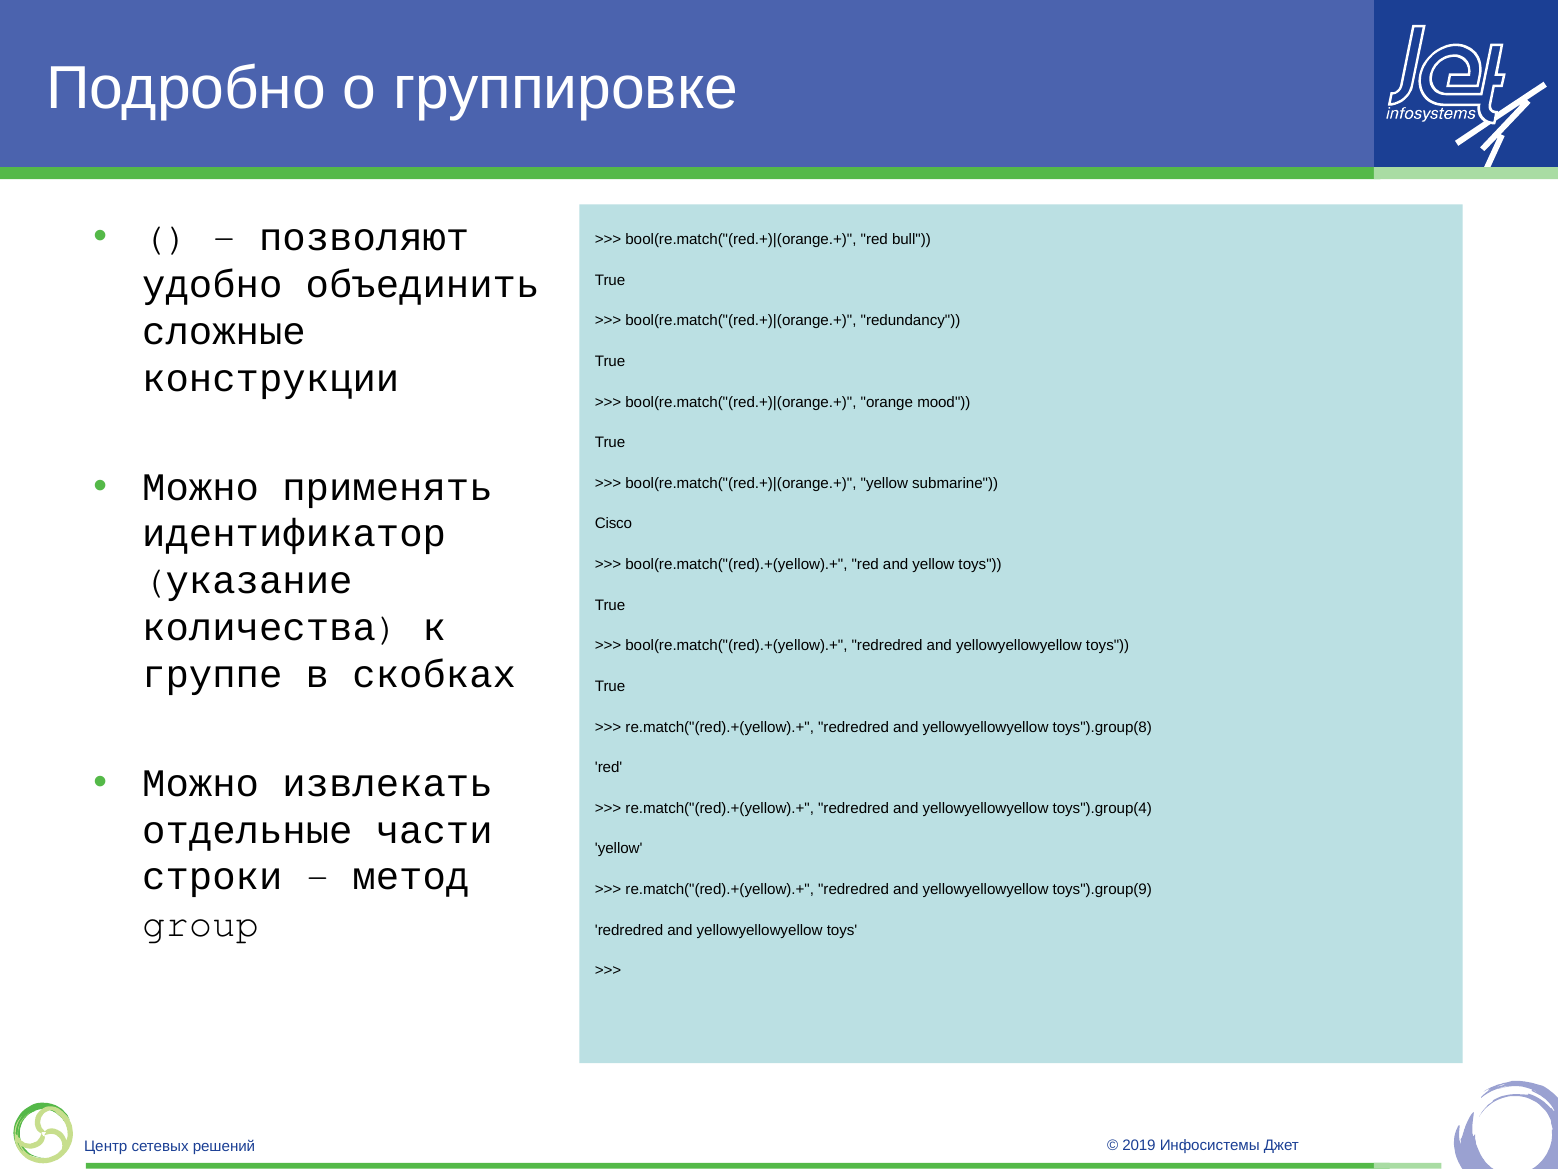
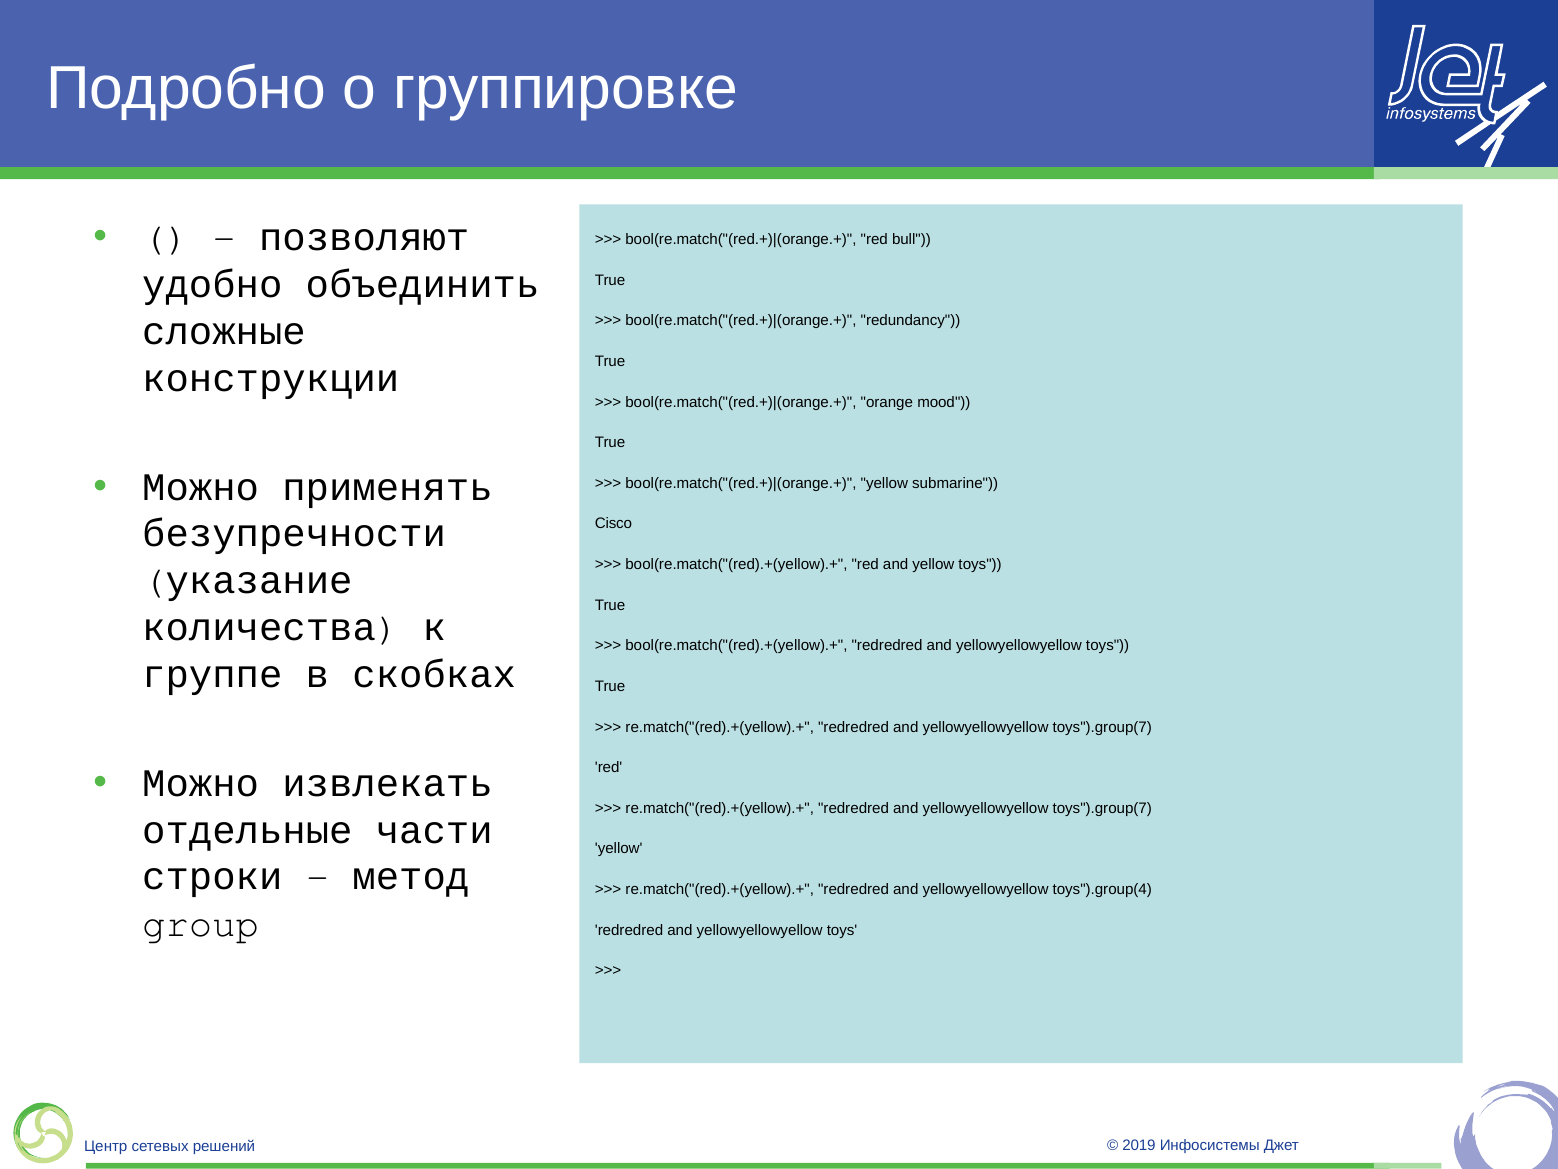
идентификатор: идентификатор -> безупречности
toys").group(8 at (1102, 727): toys").group(8 -> toys").group(7
toys").group(4 at (1102, 808): toys").group(4 -> toys").group(7
toys").group(9: toys").group(9 -> toys").group(4
